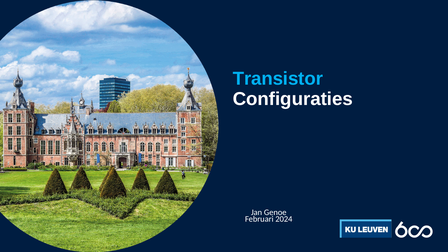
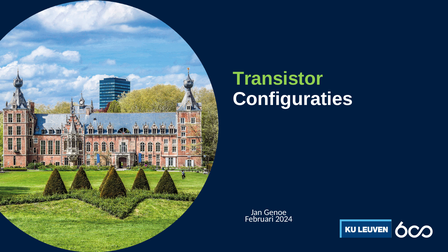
Transistor colour: light blue -> light green
